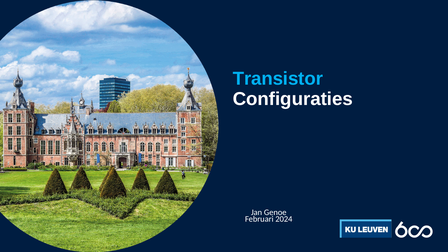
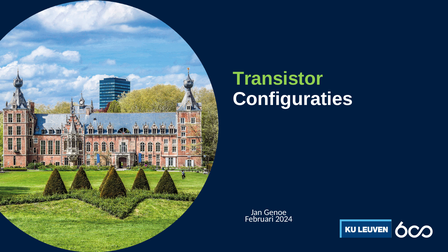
Transistor colour: light blue -> light green
